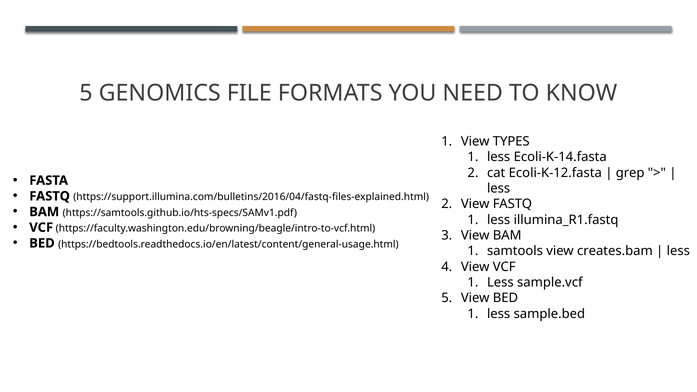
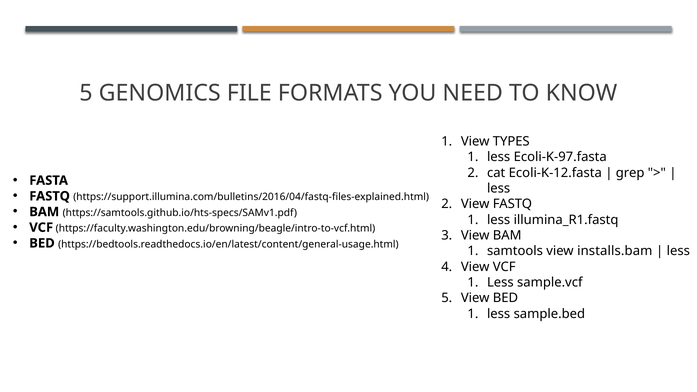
Ecoli-K-14.fasta: Ecoli-K-14.fasta -> Ecoli-K-97.fasta
creates.bam: creates.bam -> installs.bam
